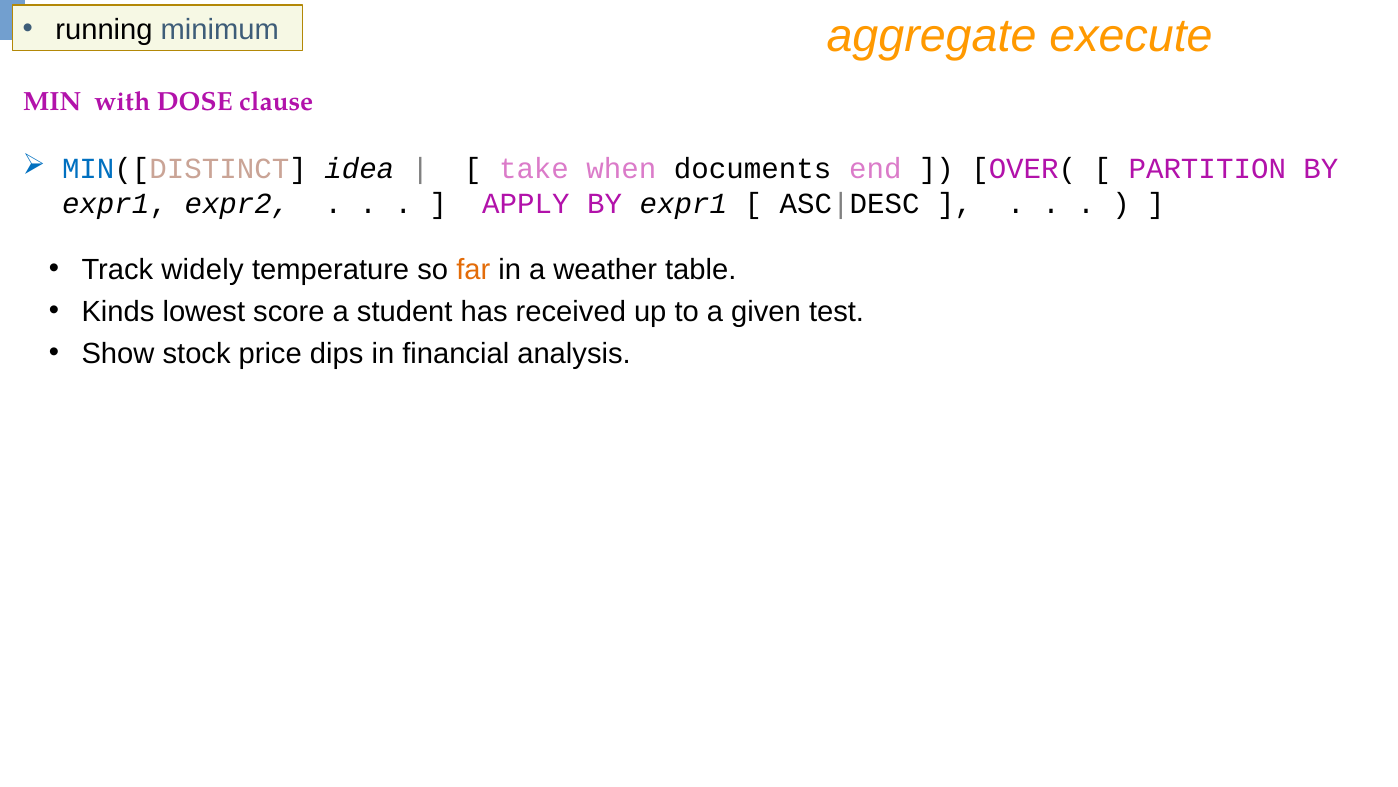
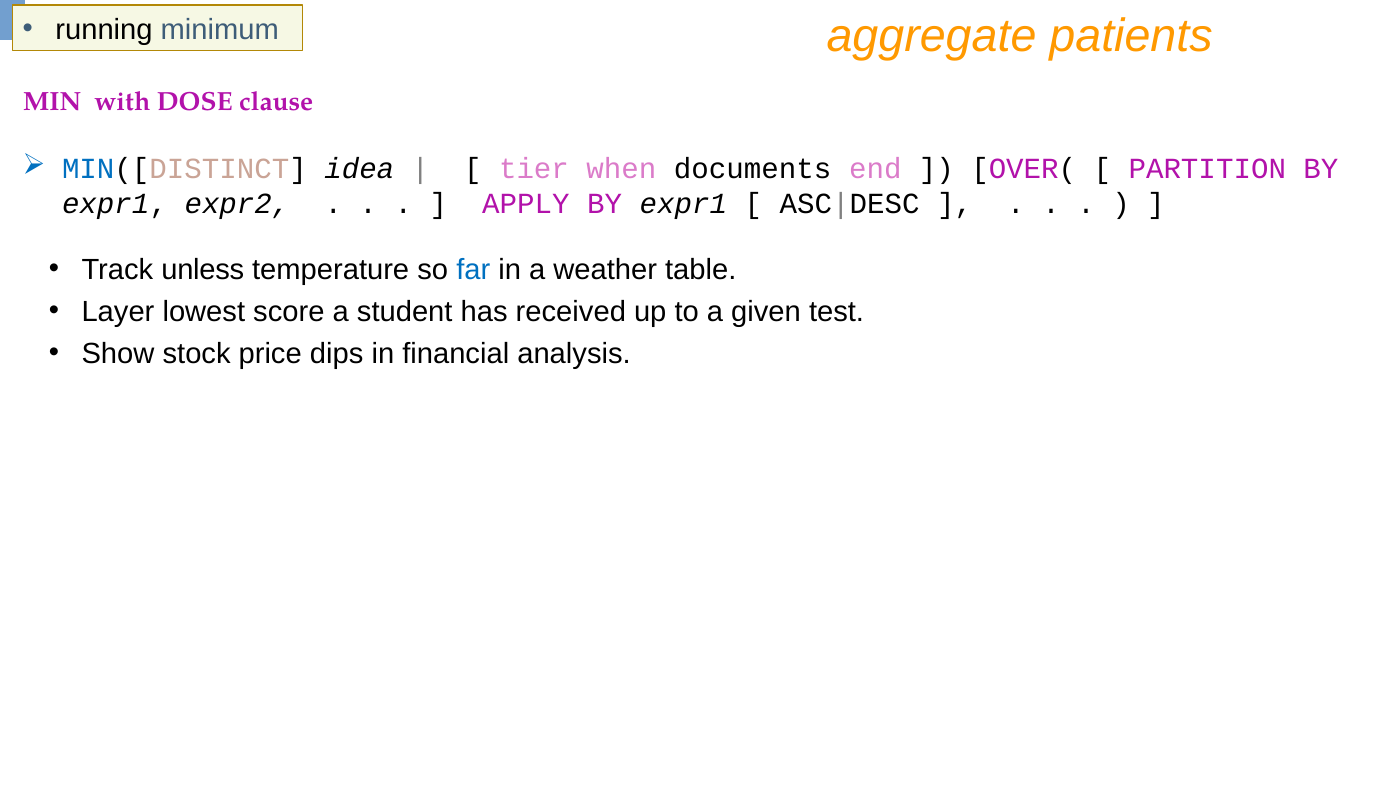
execute: execute -> patients
take: take -> tier
widely: widely -> unless
far colour: orange -> blue
Kinds: Kinds -> Layer
